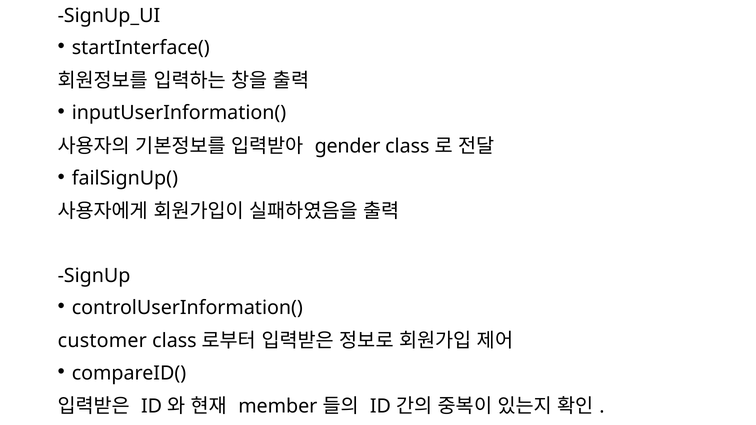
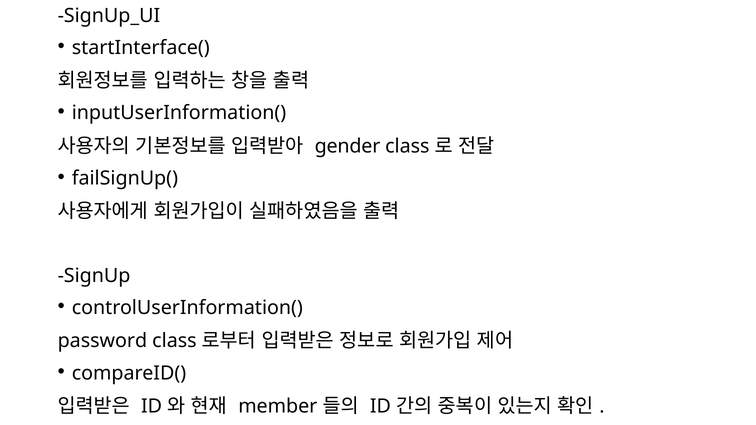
customer: customer -> password
